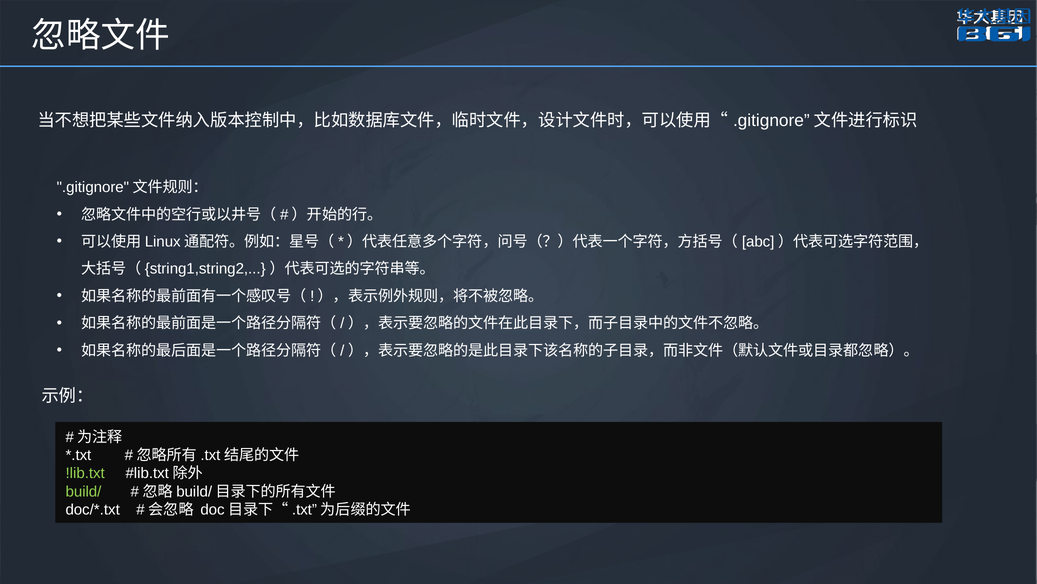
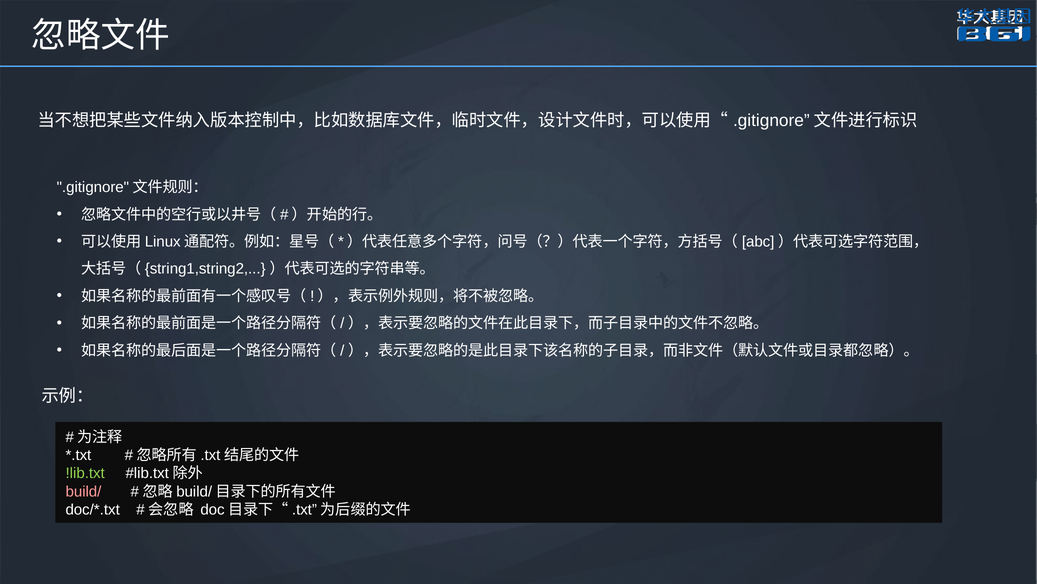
build/ colour: light green -> pink
